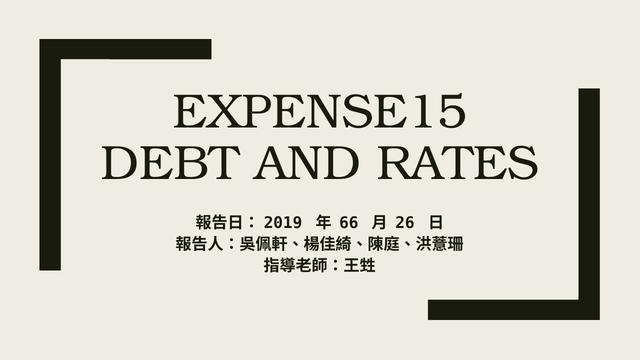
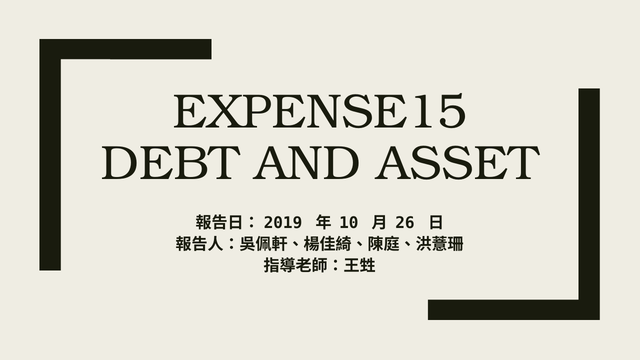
RATES: RATES -> ASSET
66: 66 -> 10
